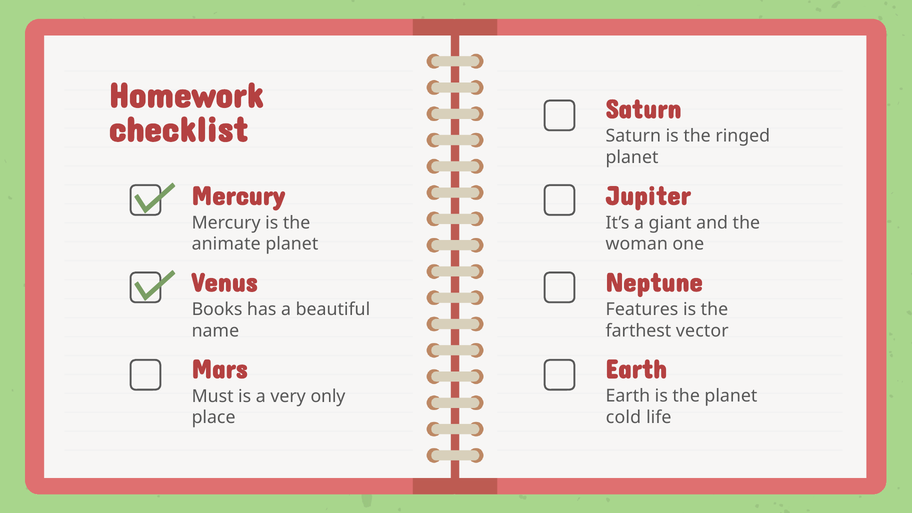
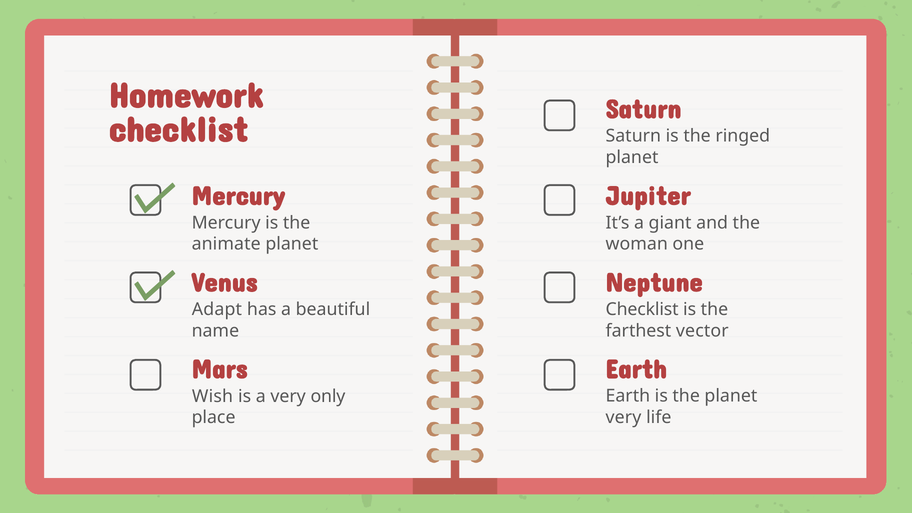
Features at (642, 309): Features -> Checklist
Books: Books -> Adapt
Must: Must -> Wish
cold at (623, 417): cold -> very
